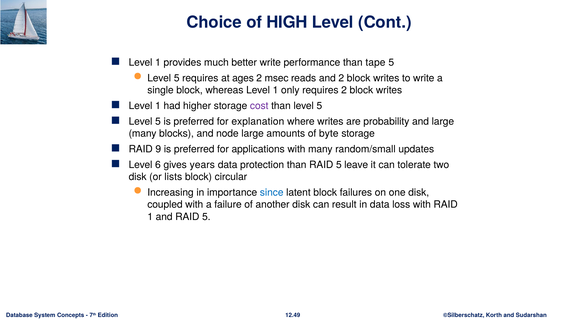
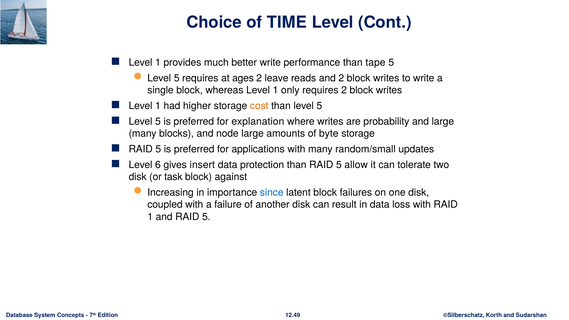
HIGH: HIGH -> TIME
msec: msec -> leave
cost colour: purple -> orange
9 at (158, 149): 9 -> 5
years: years -> insert
leave: leave -> allow
lists: lists -> task
circular: circular -> against
